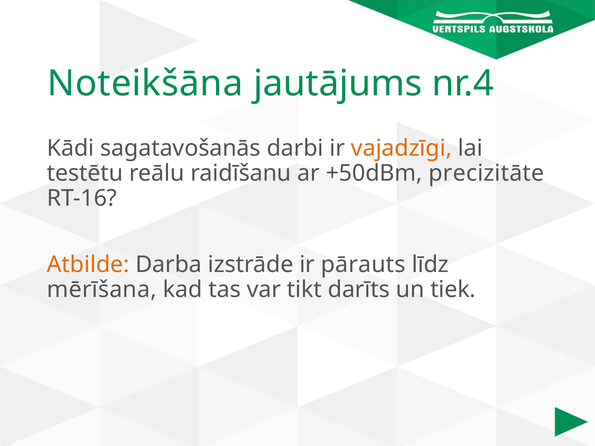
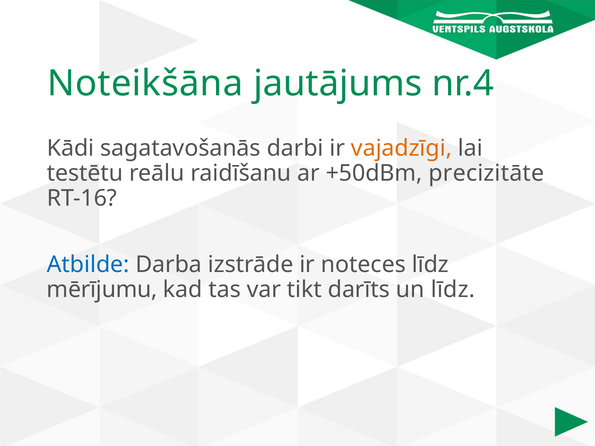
Atbilde colour: orange -> blue
pārauts: pārauts -> noteces
mērīšana: mērīšana -> mērījumu
un tiek: tiek -> līdz
